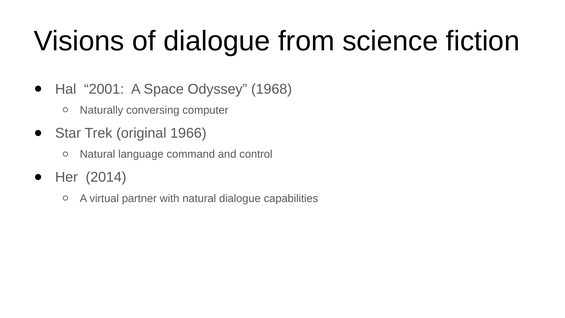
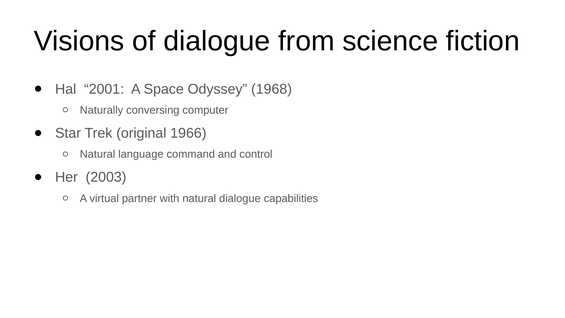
2014: 2014 -> 2003
